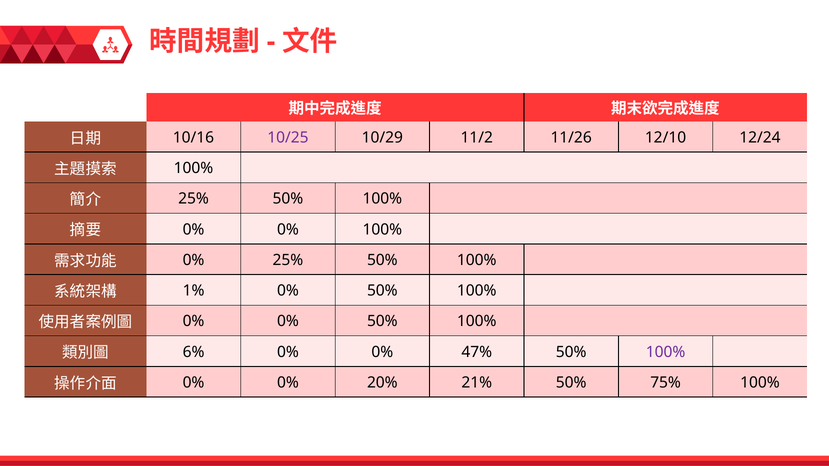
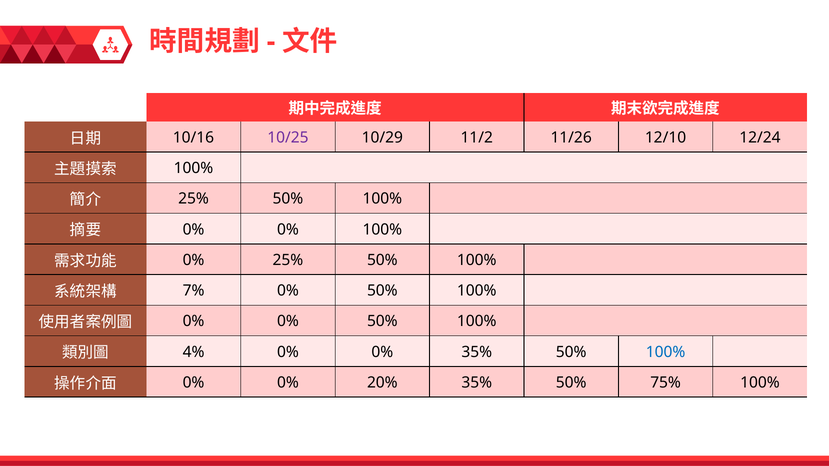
1%: 1% -> 7%
6%: 6% -> 4%
0% 47%: 47% -> 35%
100% at (666, 352) colour: purple -> blue
20% 21%: 21% -> 35%
